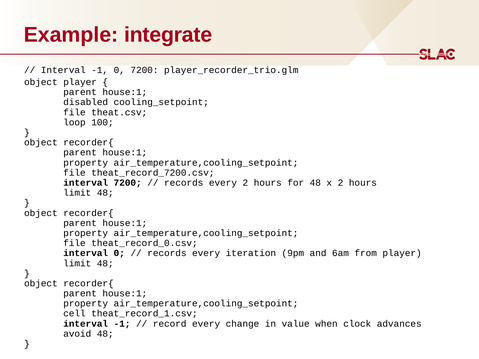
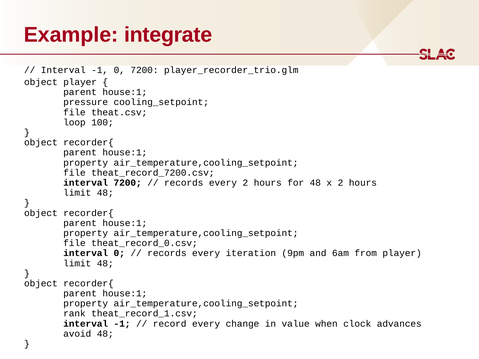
disabled: disabled -> pressure
cell: cell -> rank
